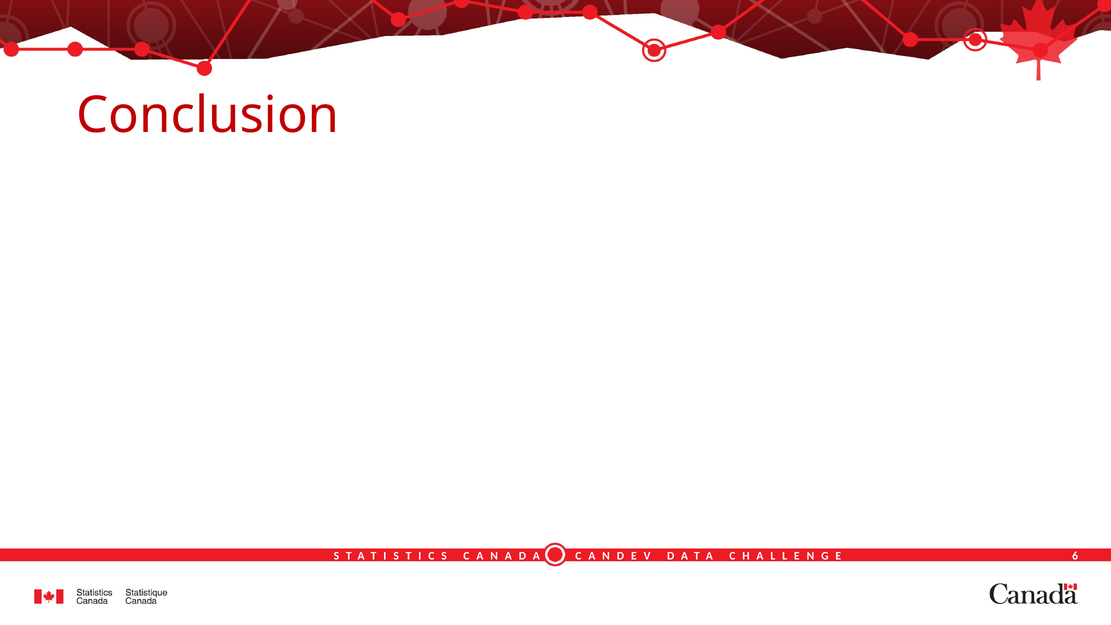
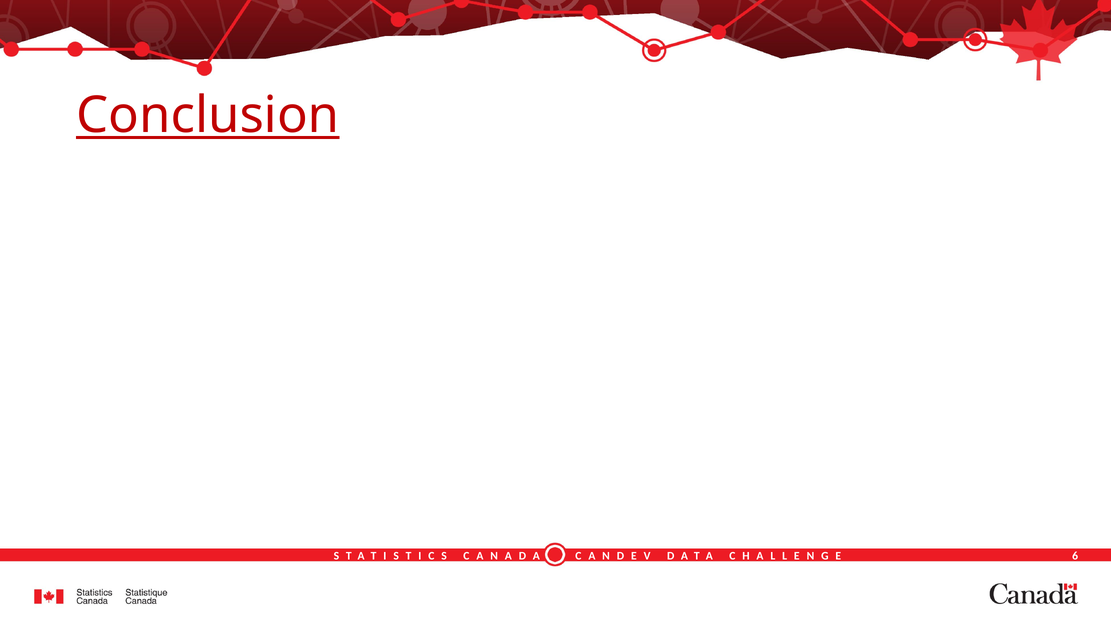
Conclusion underline: none -> present
